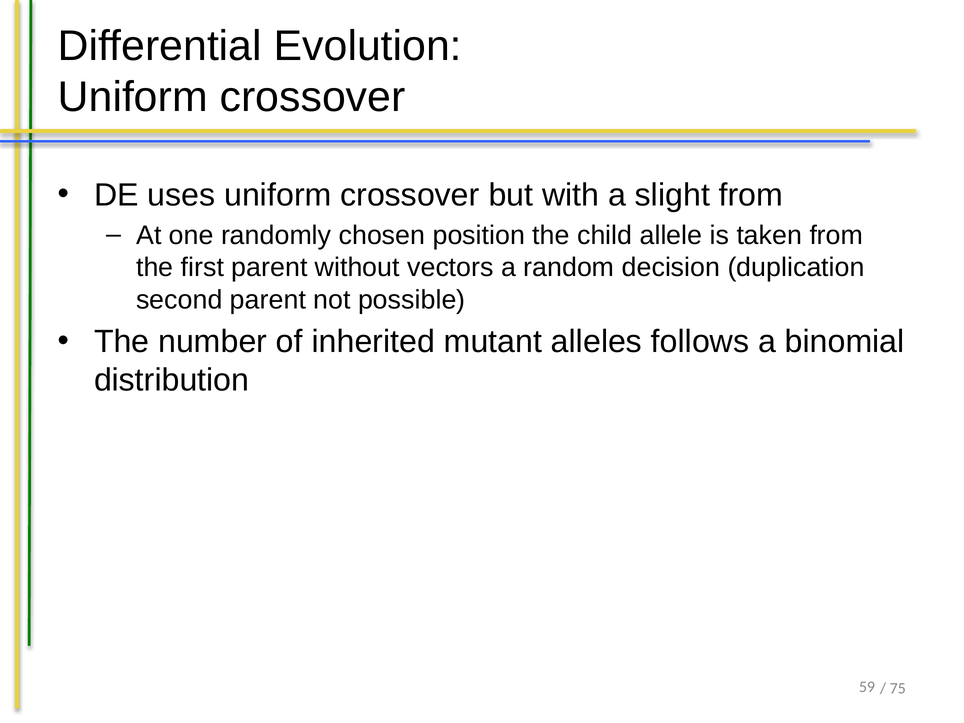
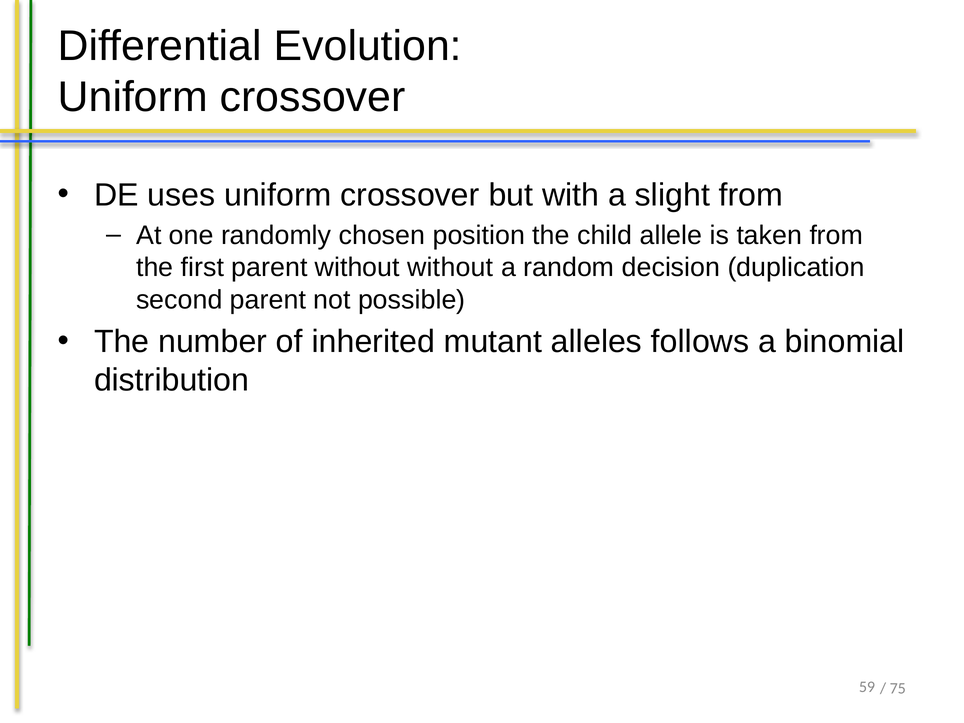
without vectors: vectors -> without
